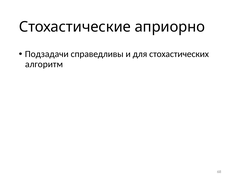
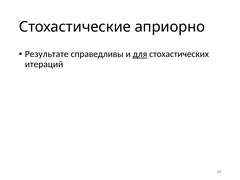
Подзадачи: Подзадачи -> Результате
для underline: none -> present
алгоритм: алгоритм -> итераций
